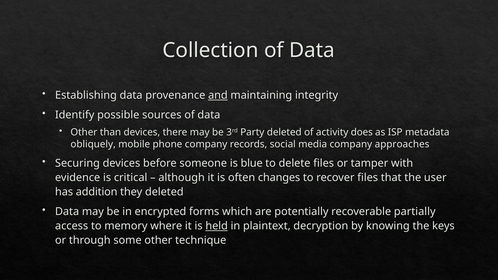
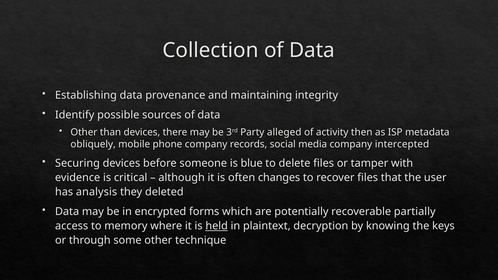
and underline: present -> none
Party deleted: deleted -> alleged
does: does -> then
approaches: approaches -> intercepted
addition: addition -> analysis
